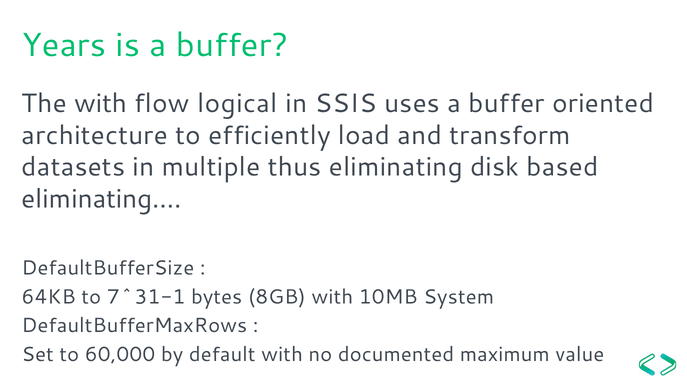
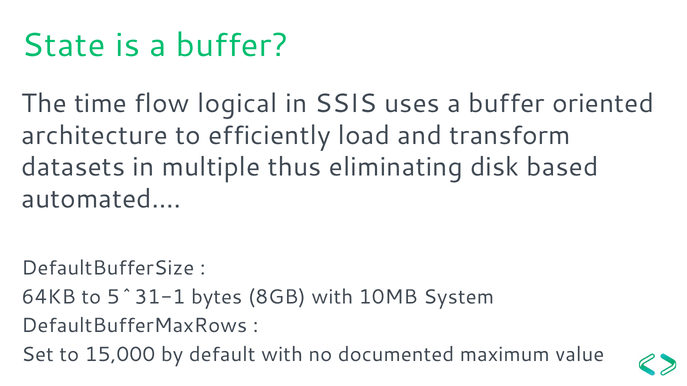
Years: Years -> State
The with: with -> time
eliminating…: eliminating… -> automated…
7^31-1: 7^31-1 -> 5^31-1
60,000: 60,000 -> 15,000
